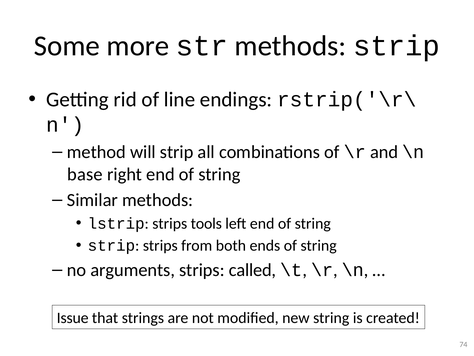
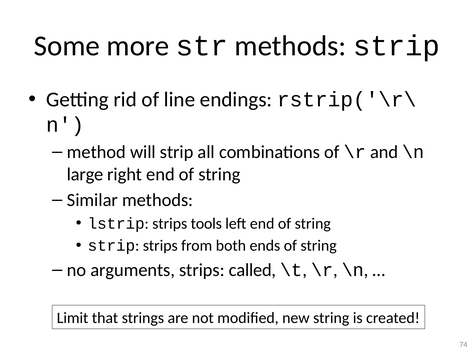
base: base -> large
Issue: Issue -> Limit
